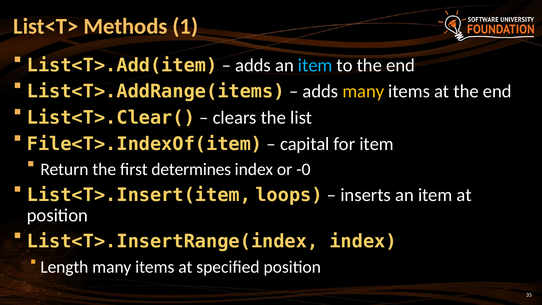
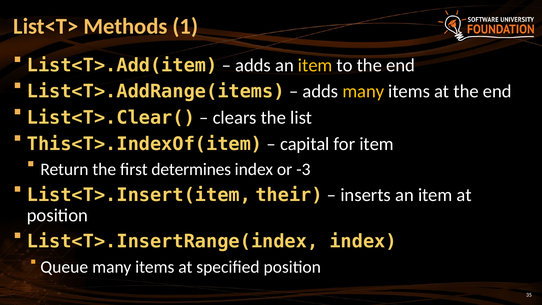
item at (315, 65) colour: light blue -> yellow
File<T>.IndexOf(item: File<T>.IndexOf(item -> This<T>.IndexOf(item
-0: -0 -> -3
loops: loops -> their
Length: Length -> Queue
